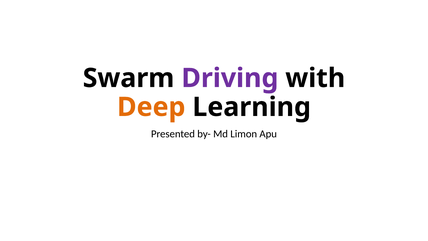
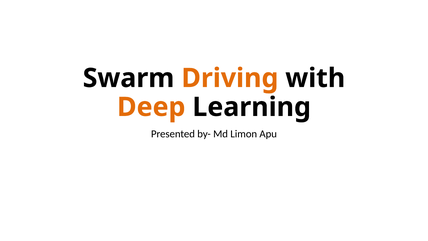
Driving colour: purple -> orange
